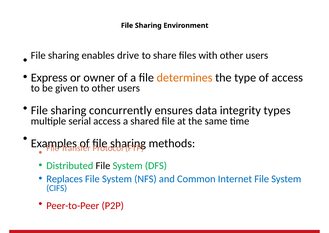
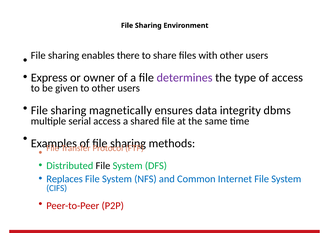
drive: drive -> there
determines colour: orange -> purple
concurrently: concurrently -> magnetically
types: types -> dbms
